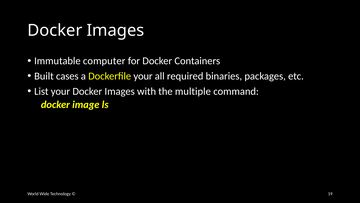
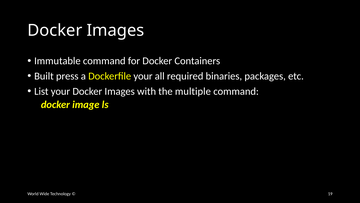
Immutable computer: computer -> command
cases: cases -> press
